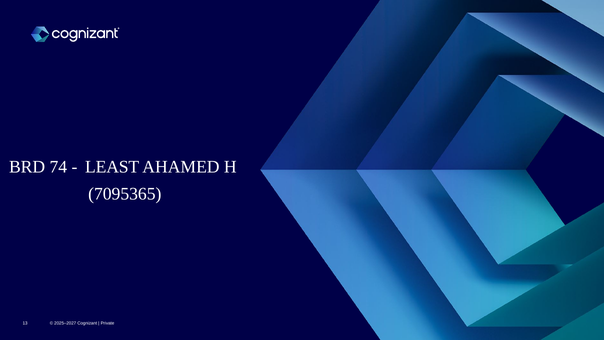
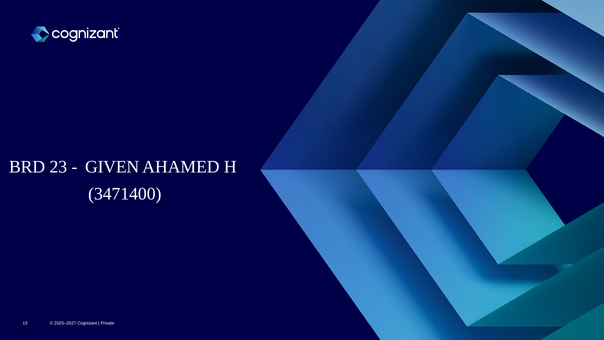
74: 74 -> 23
LEAST: LEAST -> GIVEN
7095365: 7095365 -> 3471400
